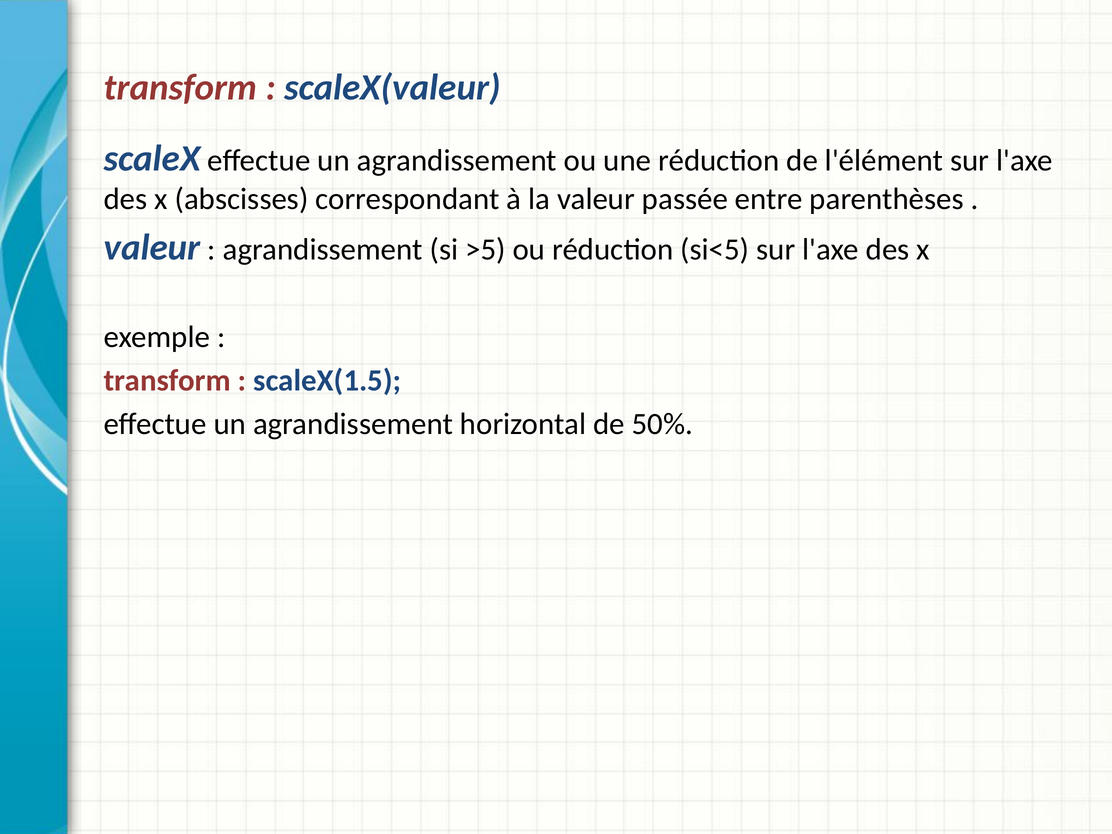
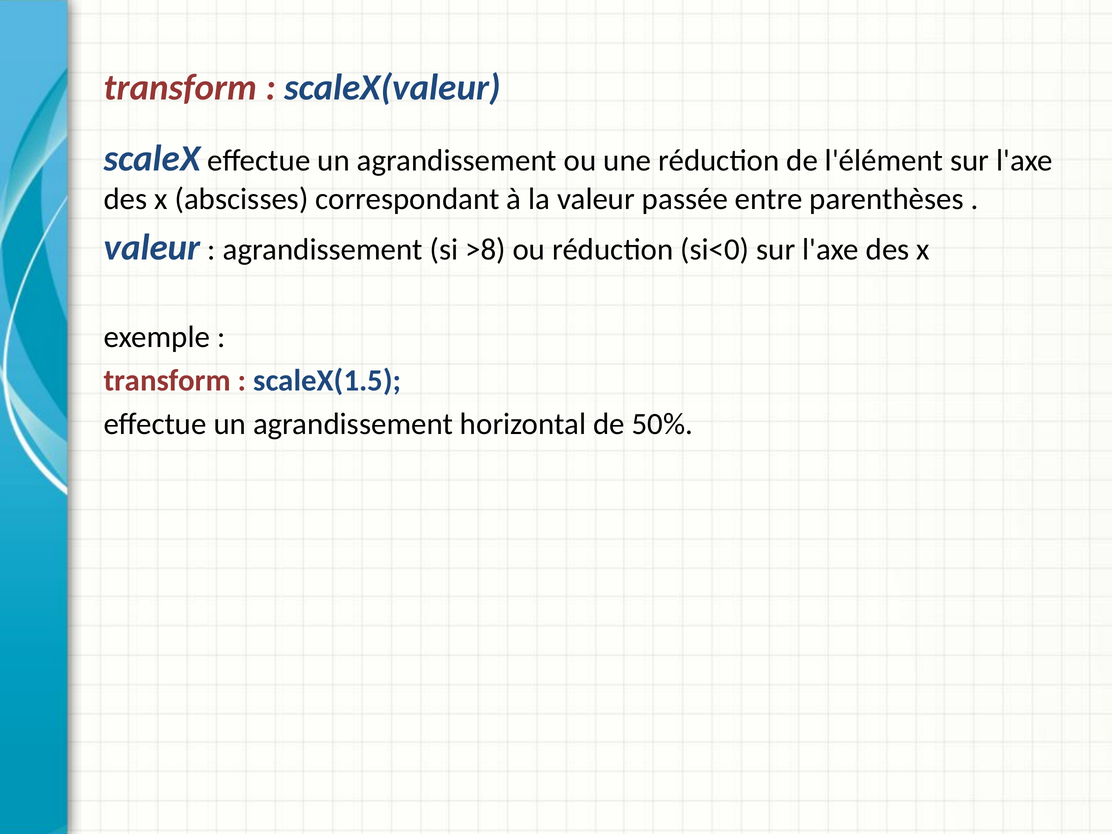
>5: >5 -> >8
si<5: si<5 -> si<0
